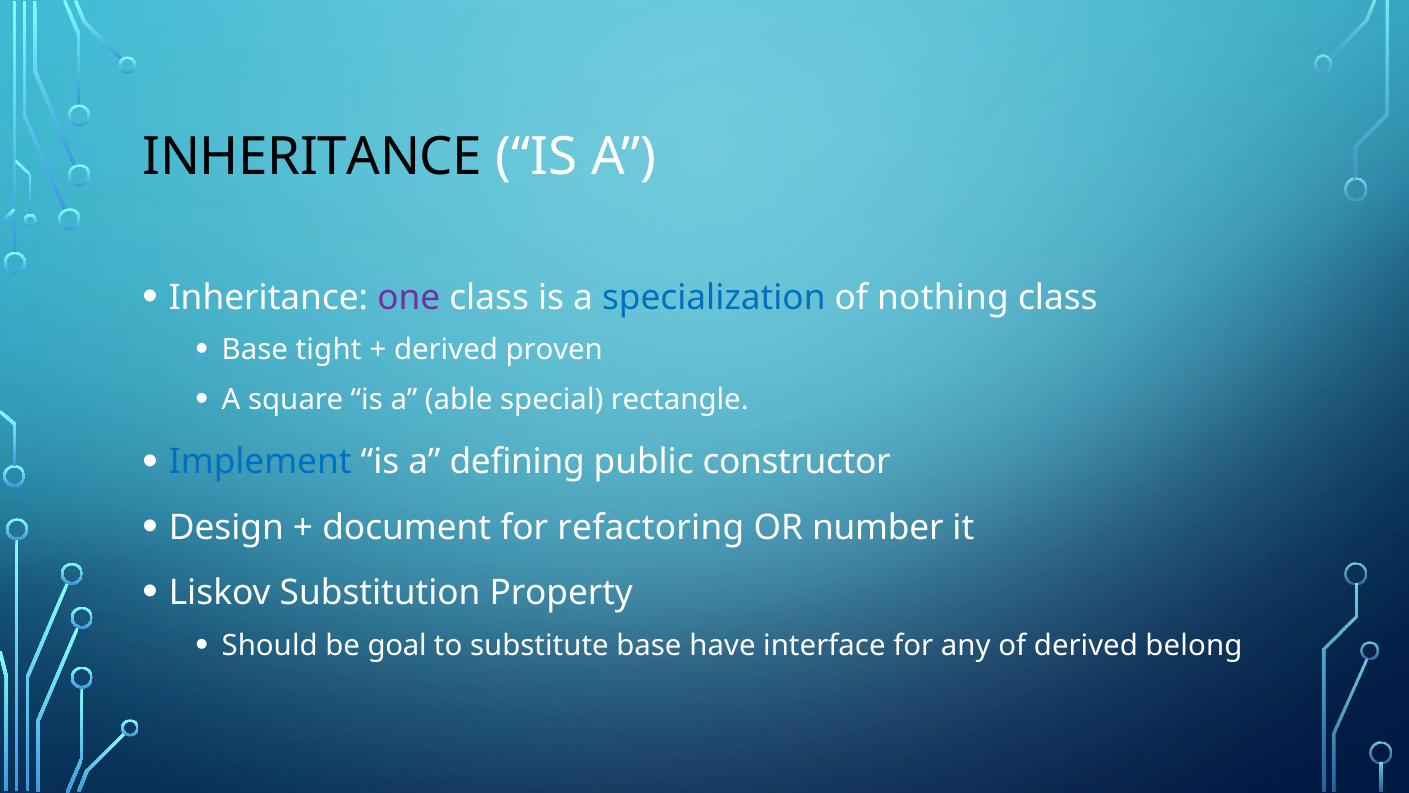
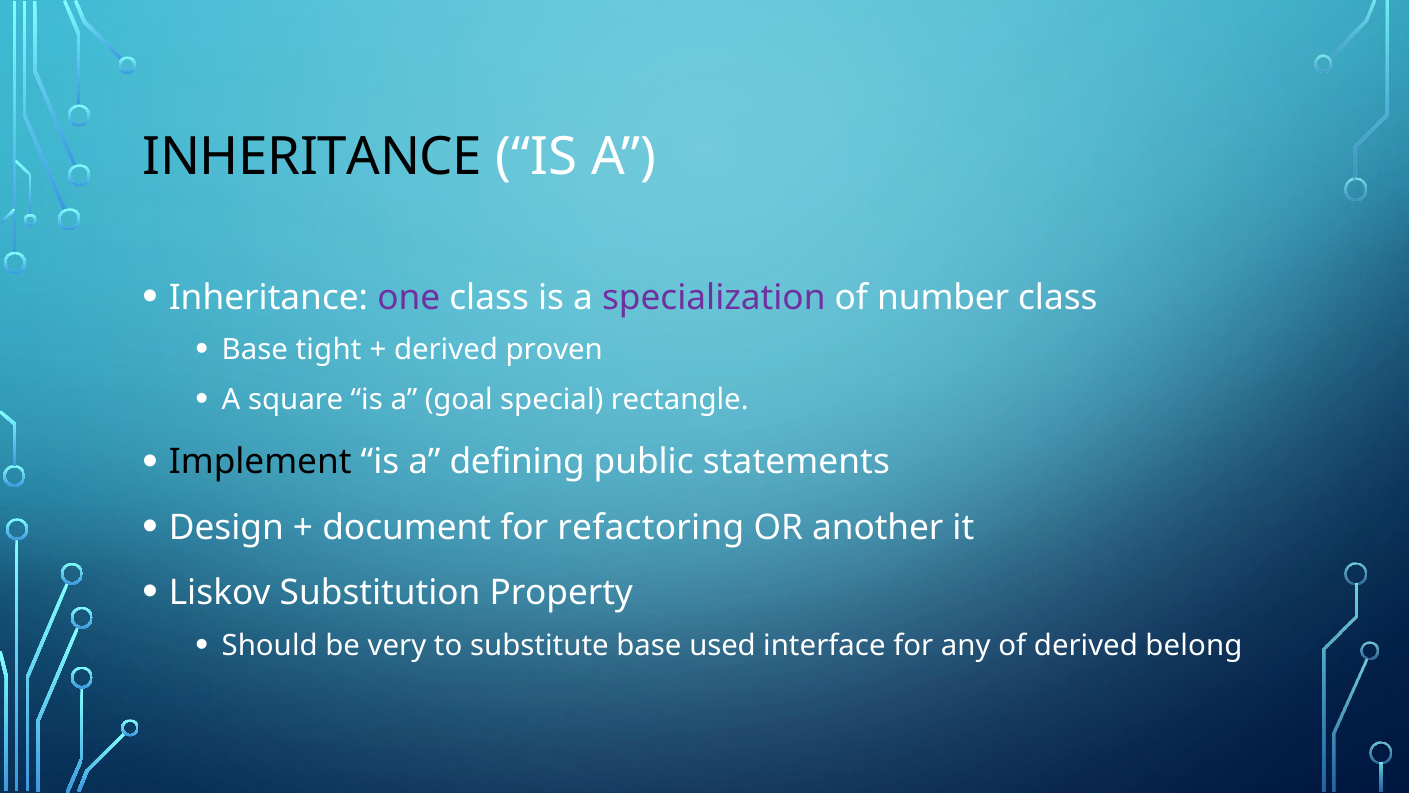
specialization colour: blue -> purple
nothing: nothing -> number
able: able -> goal
Implement colour: blue -> black
constructor: constructor -> statements
number: number -> another
goal: goal -> very
have: have -> used
